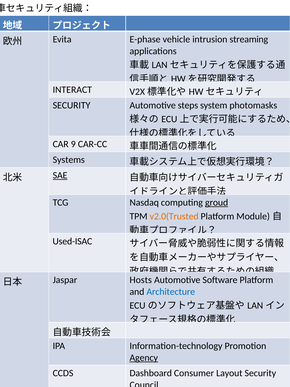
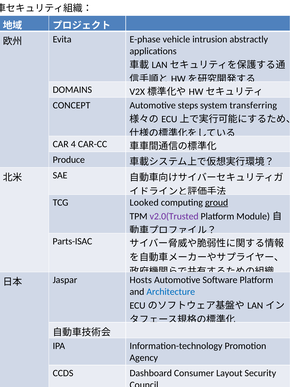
streaming: streaming -> abstractly
INTERACT: INTERACT -> DOMAINS
SECURITY at (72, 105): SECURITY -> CONCEPT
photomasks: photomasks -> transferring
9: 9 -> 4
Systems: Systems -> Produce
SAE underline: present -> none
Nasdaq: Nasdaq -> Looked
v2.0(Trusted colour: orange -> purple
Used-ISAC: Used-ISAC -> Parts-ISAC
Agency underline: present -> none
